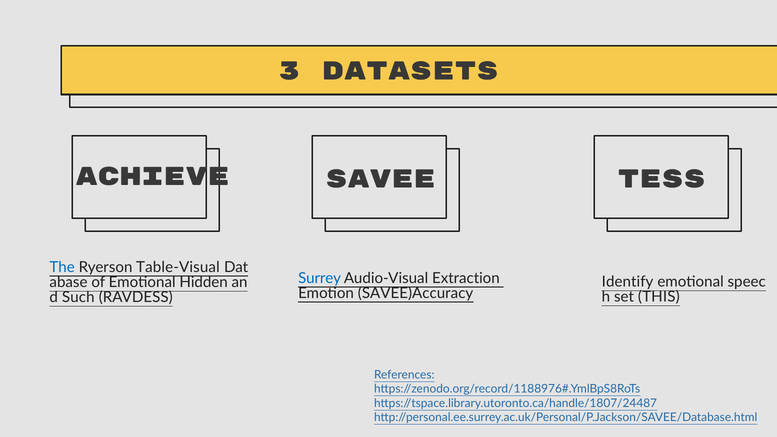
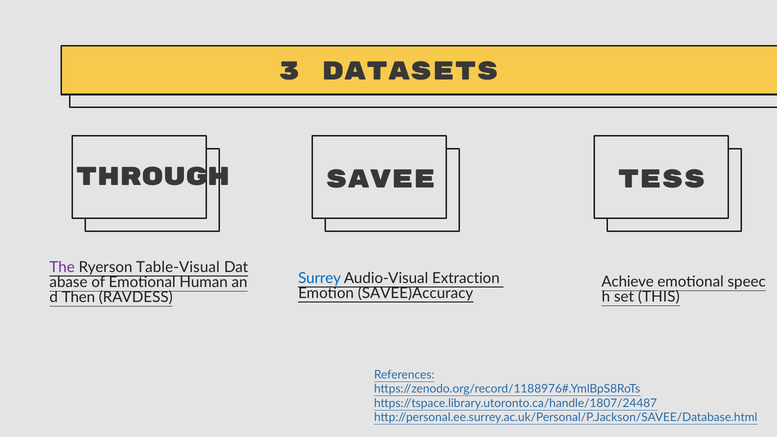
ACHIEVE: ACHIEVE -> THROUGH
The colour: blue -> purple
Identify: Identify -> Achieve
Hidden: Hidden -> Human
Such: Such -> Then
